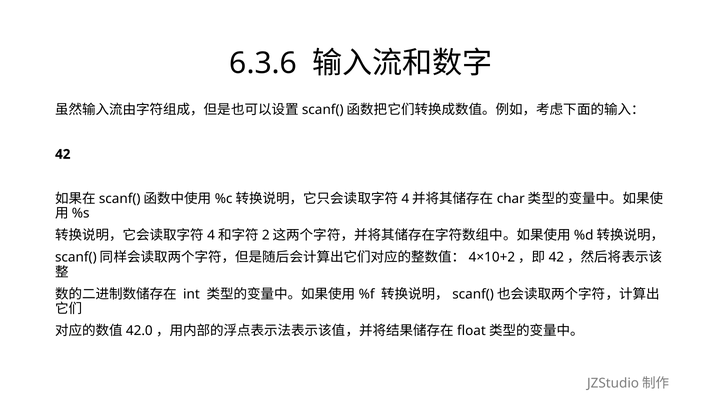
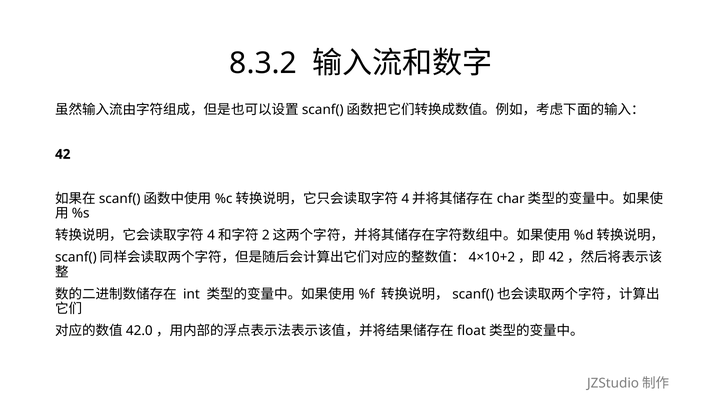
6.3.6: 6.3.6 -> 8.3.2
